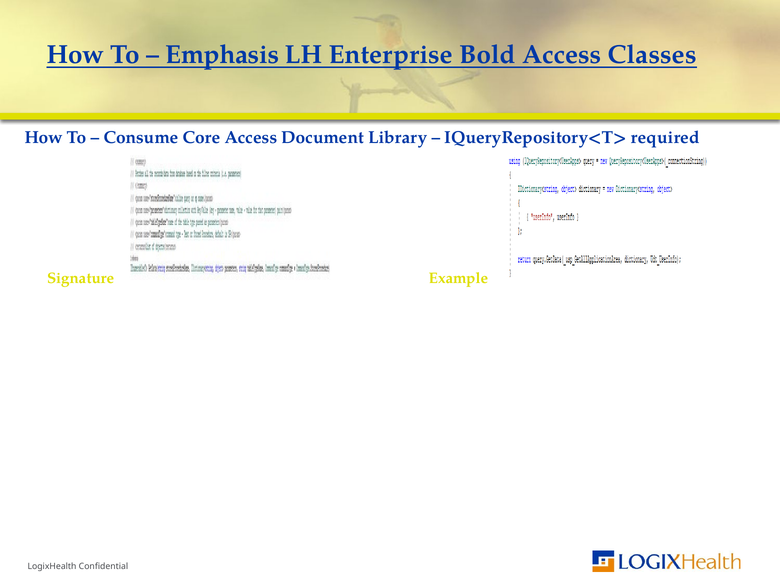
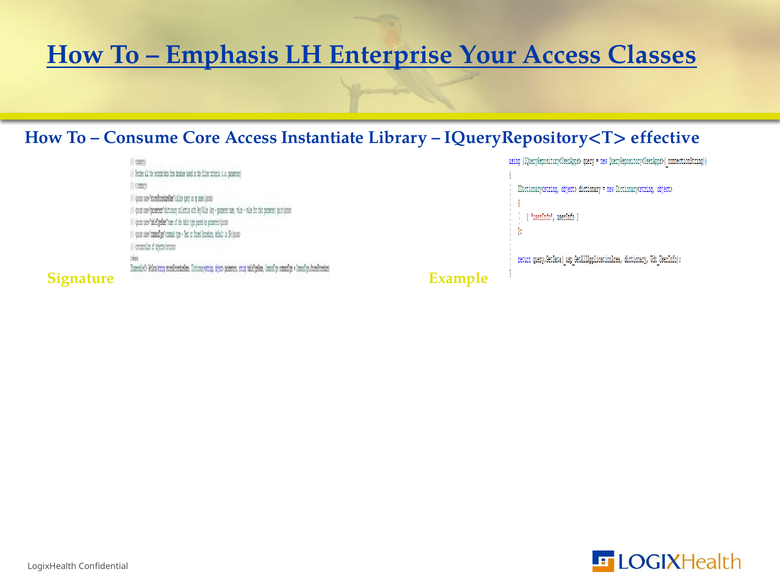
Bold: Bold -> Your
Document: Document -> Instantiate
required: required -> effective
